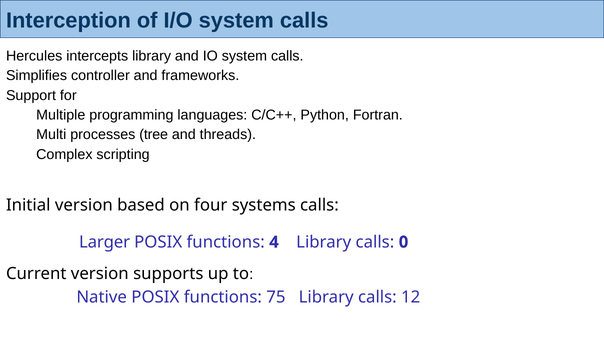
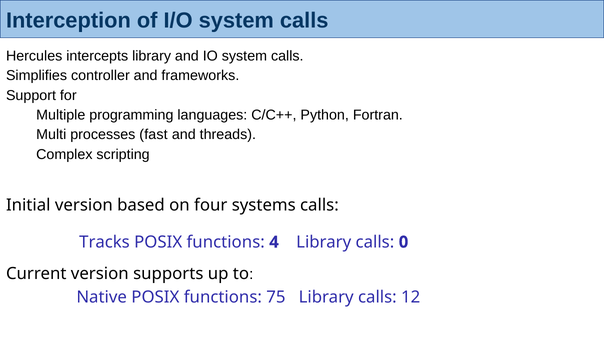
tree: tree -> fast
Larger: Larger -> Tracks
